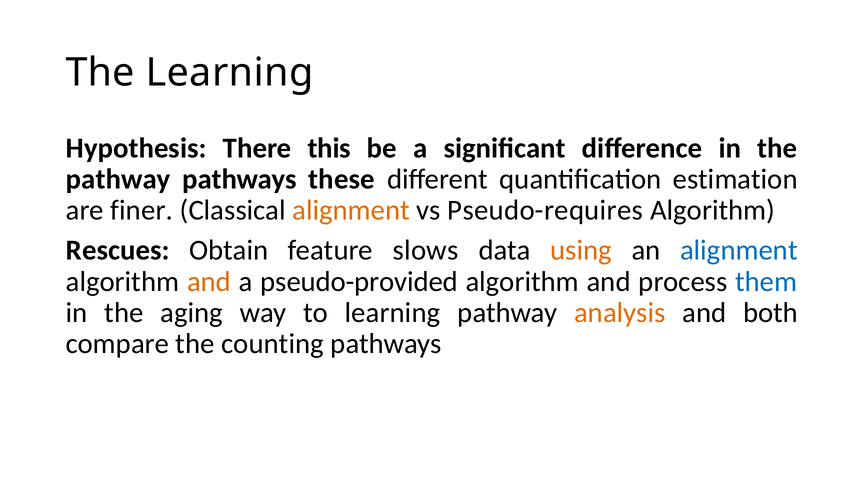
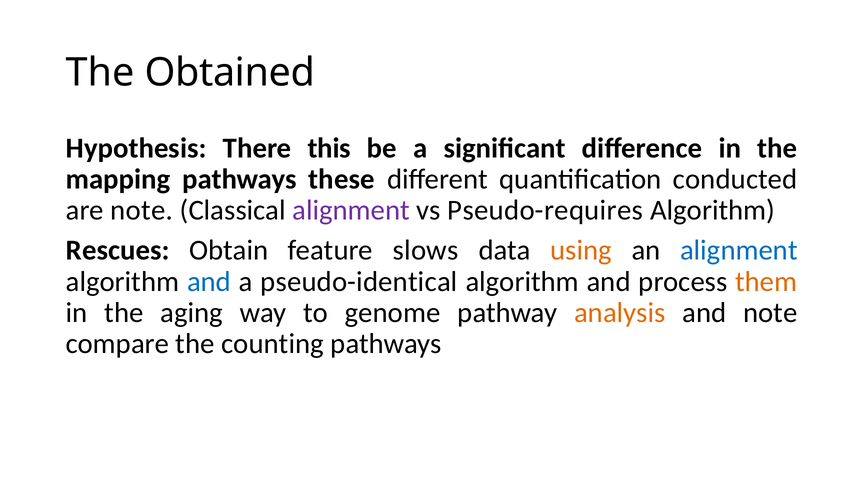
The Learning: Learning -> Obtained
pathway at (118, 179): pathway -> mapping
estimation: estimation -> conducted
are finer: finer -> note
alignment at (351, 210) colour: orange -> purple
and at (209, 282) colour: orange -> blue
pseudo-provided: pseudo-provided -> pseudo-identical
them colour: blue -> orange
to learning: learning -> genome
and both: both -> note
